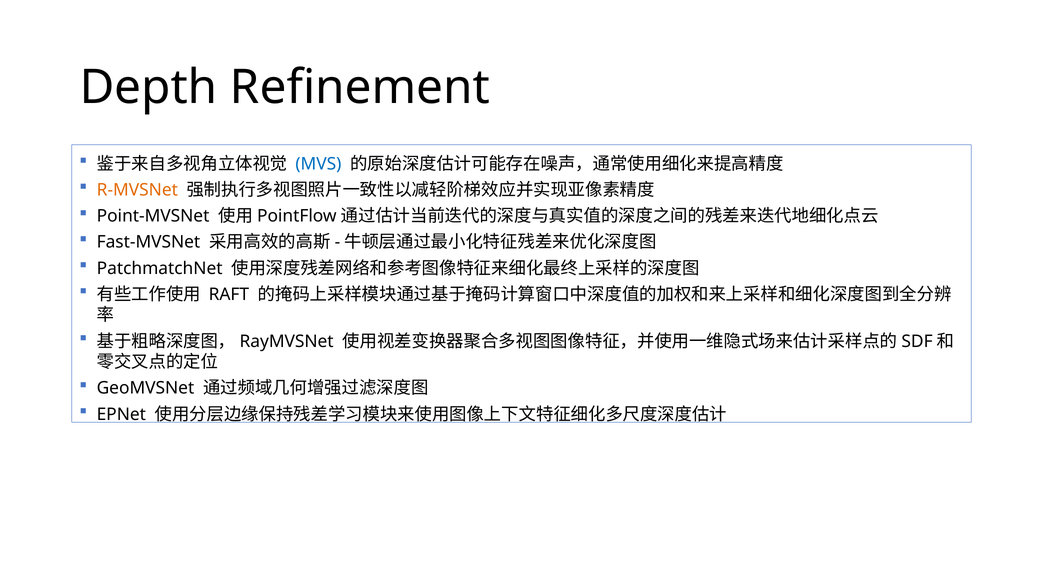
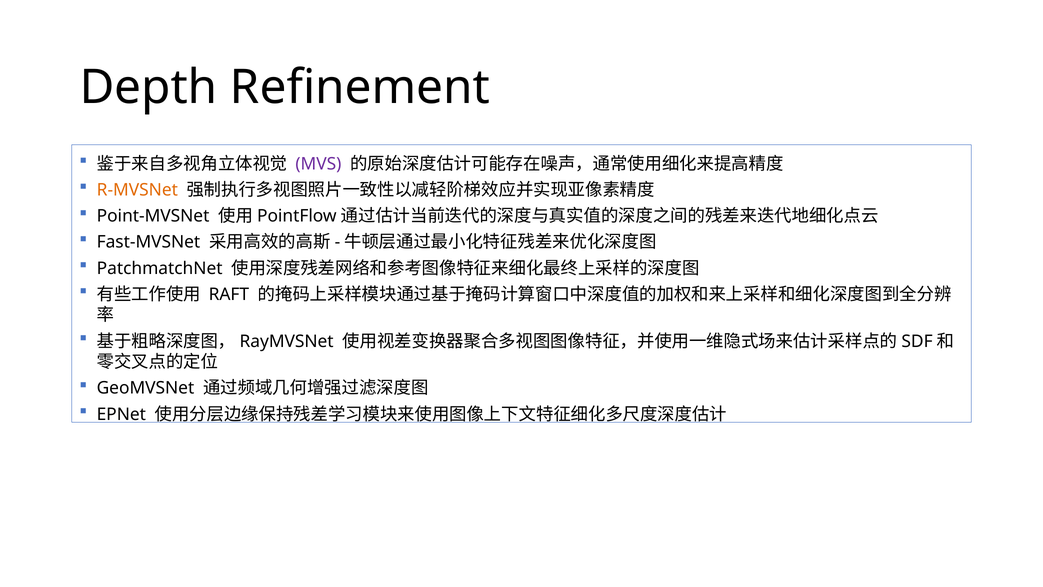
MVS colour: blue -> purple
